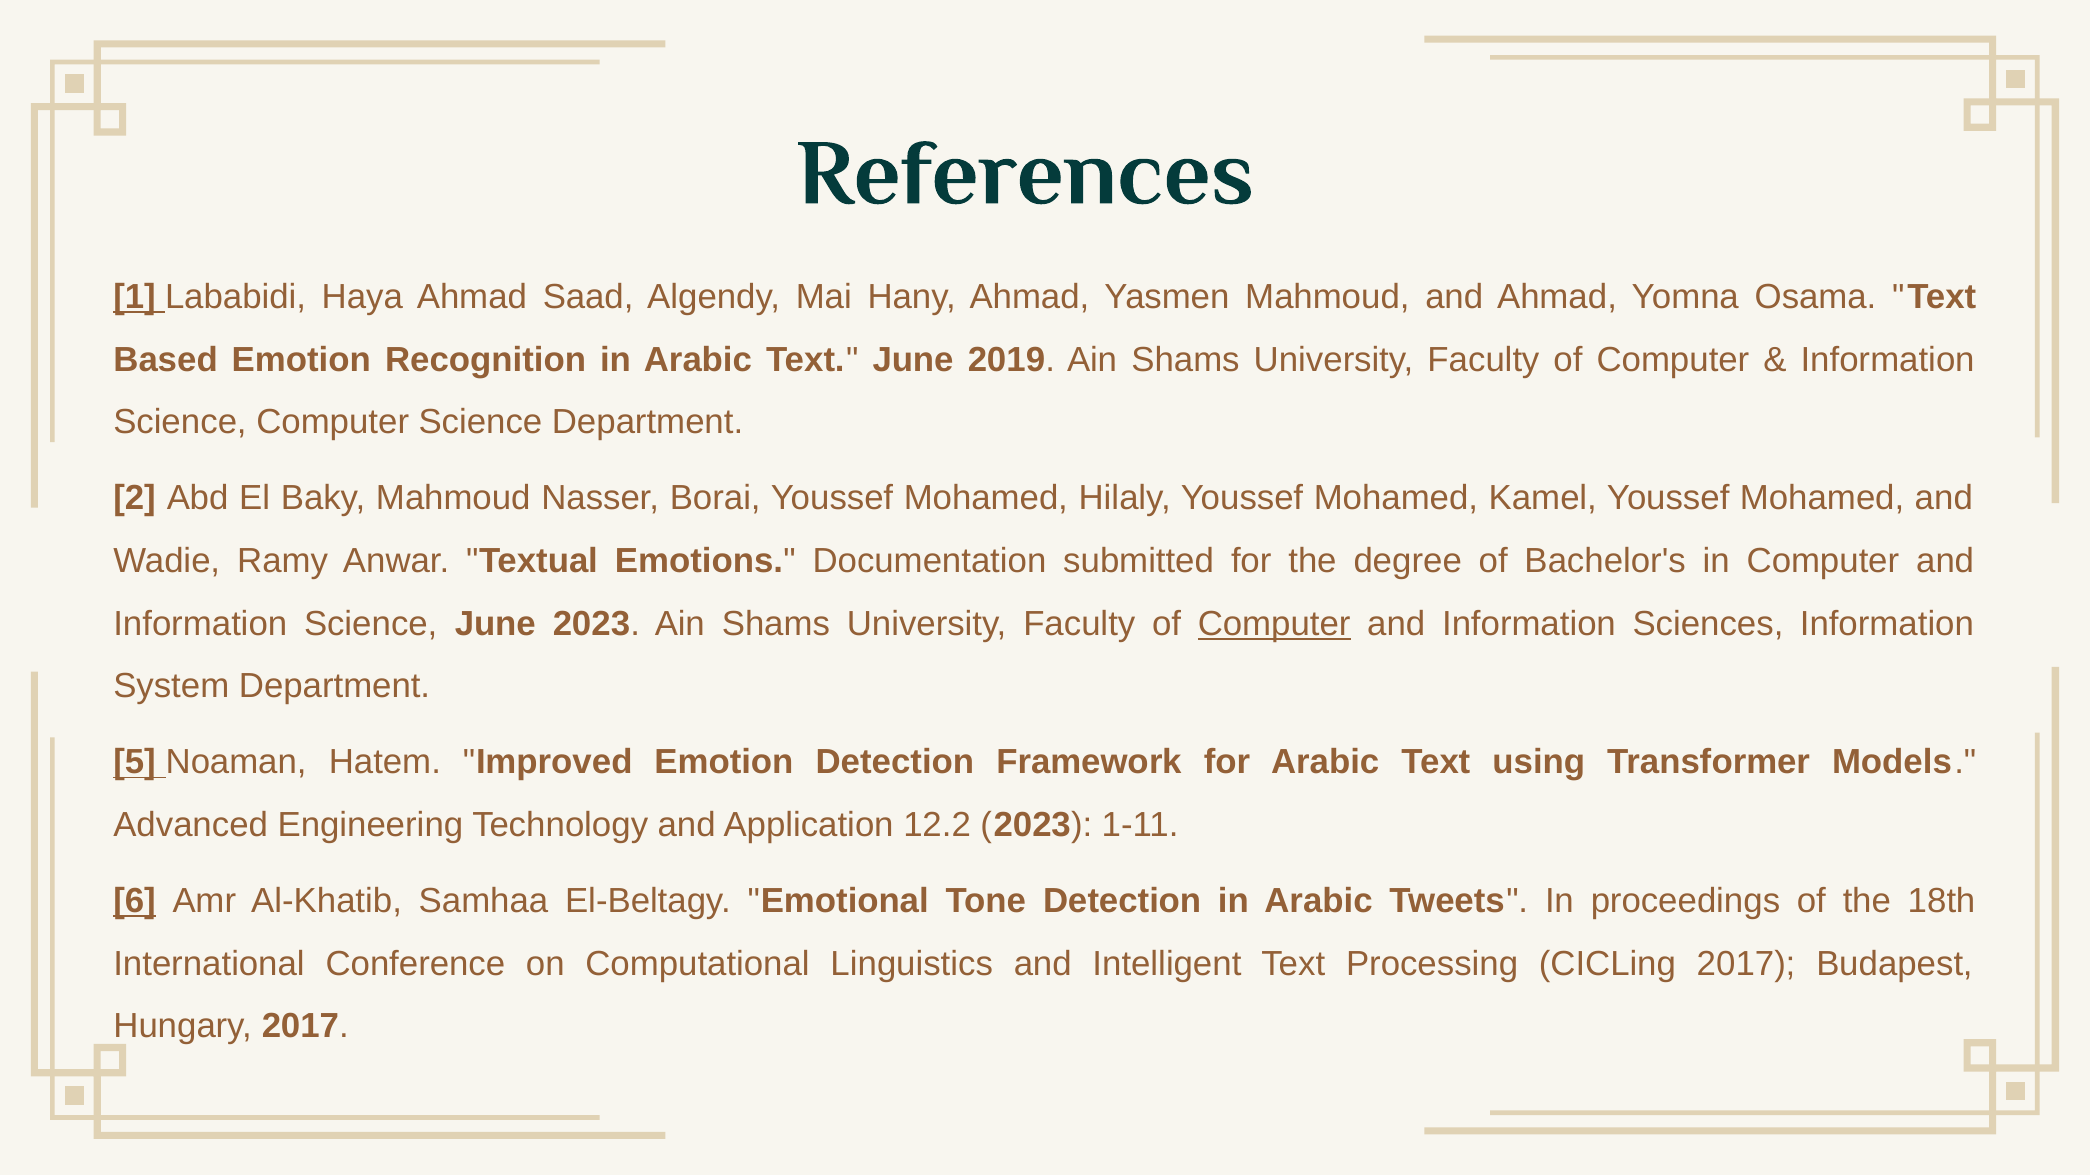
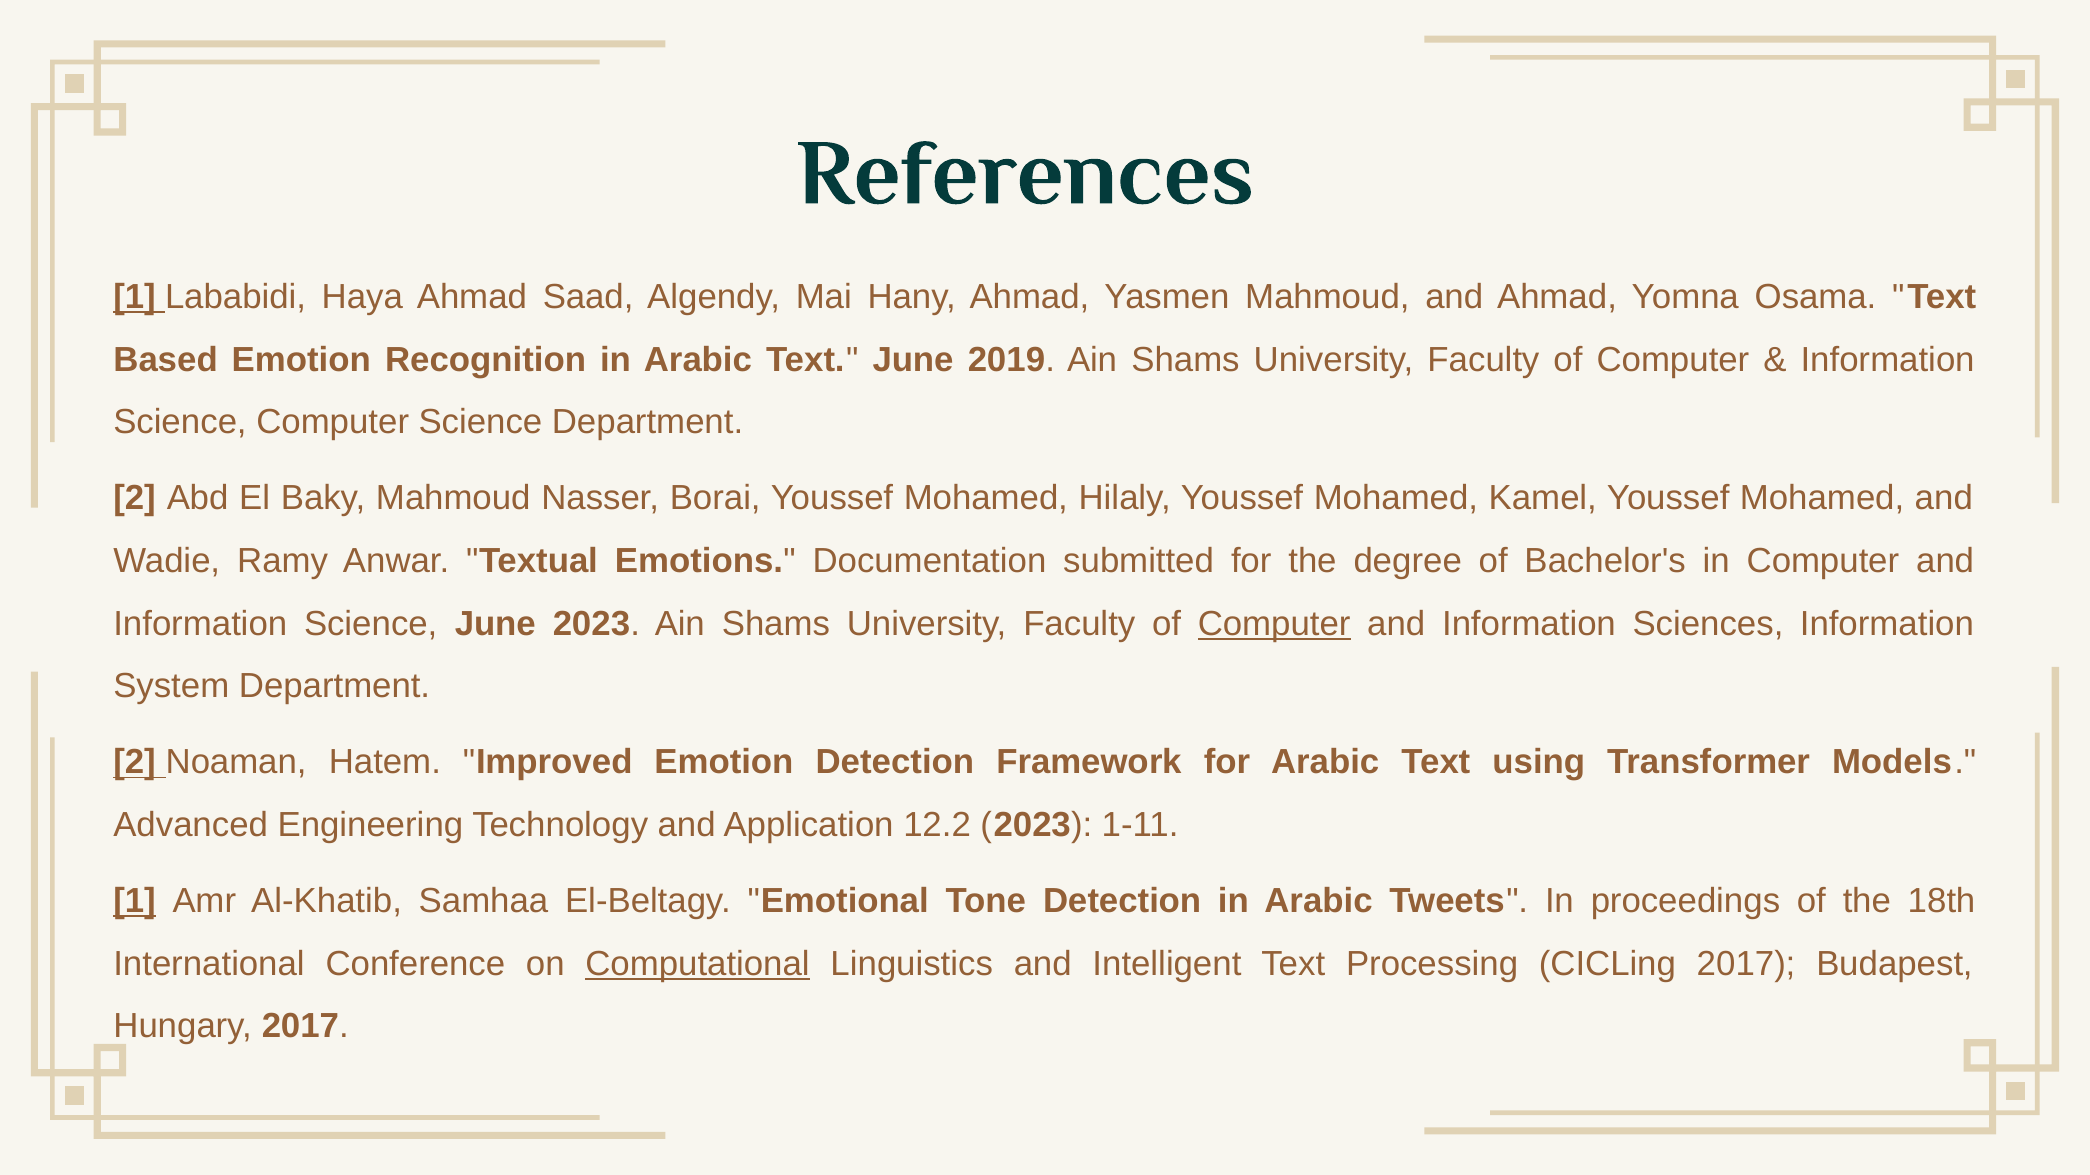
5 at (135, 763): 5 -> 2
6 at (135, 901): 6 -> 1
Computational underline: none -> present
